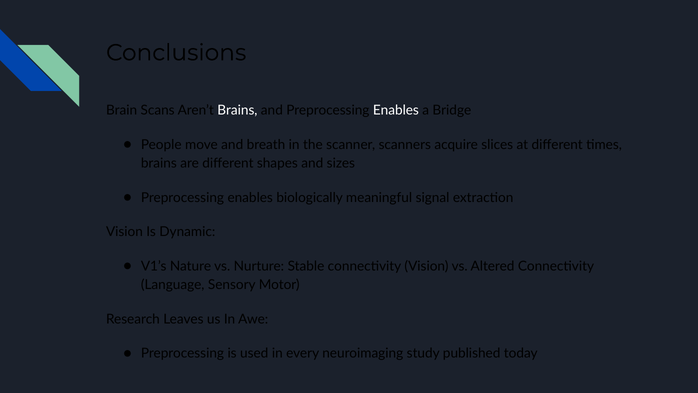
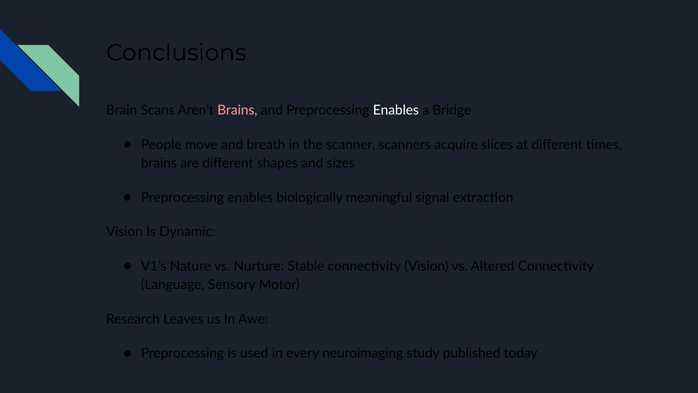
Brains at (237, 110) colour: white -> pink
